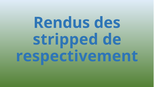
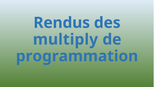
stripped: stripped -> multiply
respectivement: respectivement -> programmation
